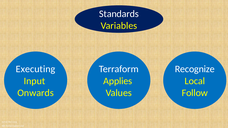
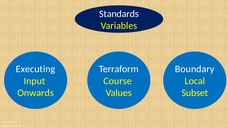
Recognize: Recognize -> Boundary
Applies: Applies -> Course
Follow: Follow -> Subset
